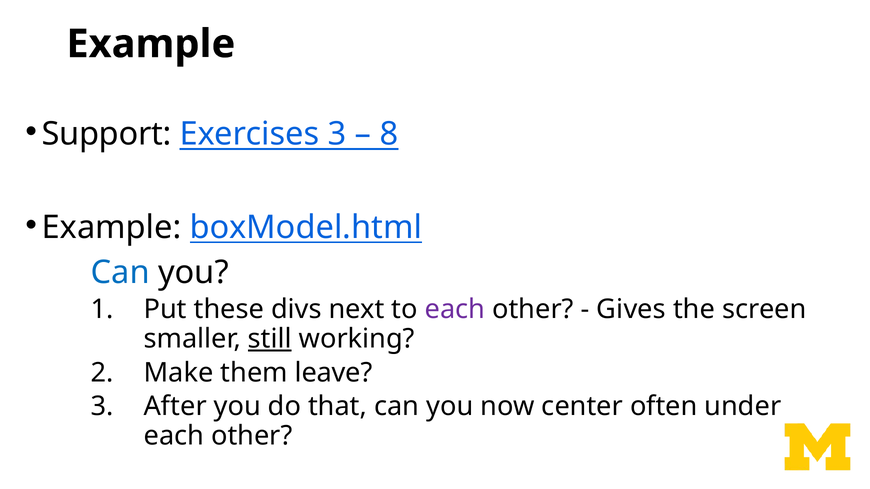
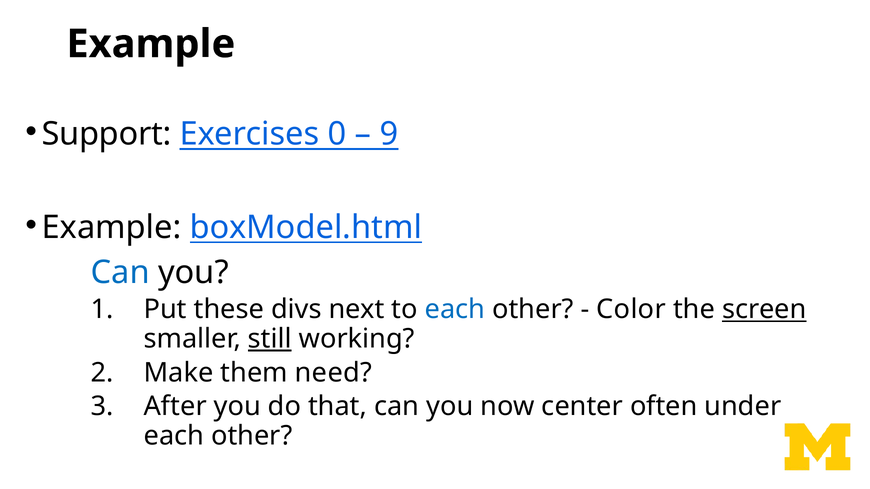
Exercises 3: 3 -> 0
8: 8 -> 9
each at (455, 310) colour: purple -> blue
Gives: Gives -> Color
screen underline: none -> present
leave: leave -> need
